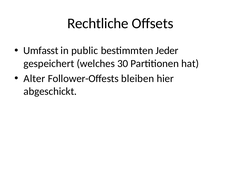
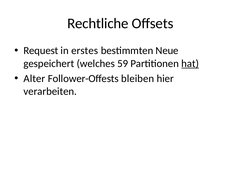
Umfasst: Umfasst -> Request
public: public -> erstes
Jeder: Jeder -> Neue
30: 30 -> 59
hat underline: none -> present
abgeschickt: abgeschickt -> verarbeiten
